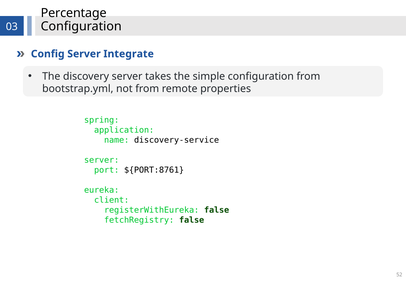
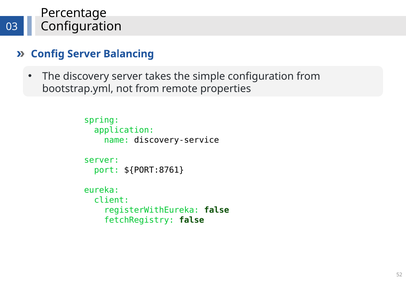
Integrate: Integrate -> Balancing
